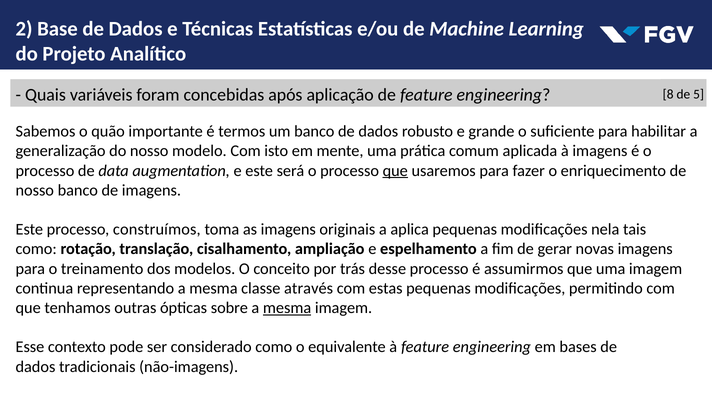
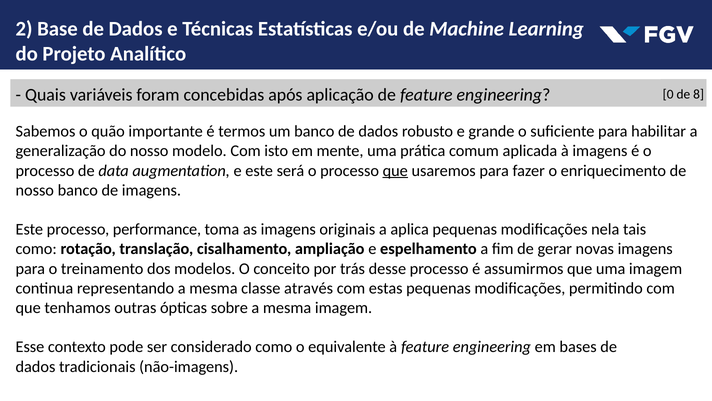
8: 8 -> 0
5: 5 -> 8
construímos: construímos -> performance
mesma at (287, 307) underline: present -> none
